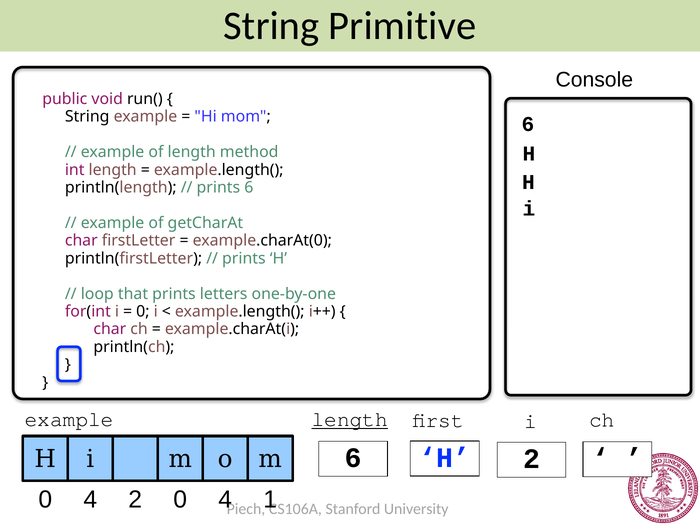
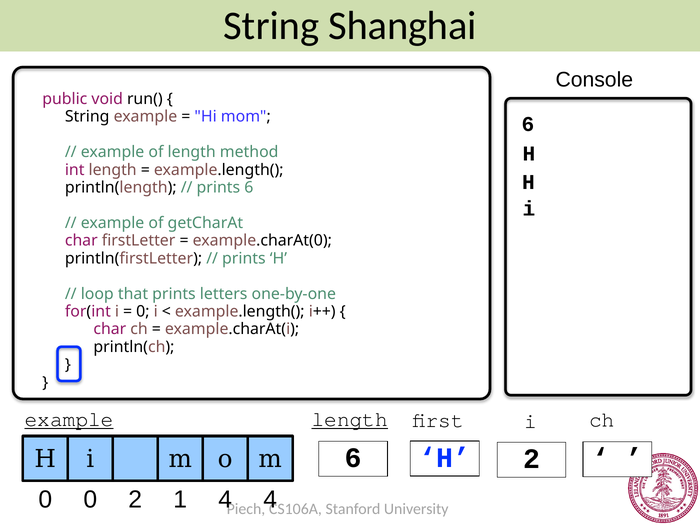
Primitive: Primitive -> Shanghai
example at (69, 419) underline: none -> present
4 at (90, 500): 4 -> 0
2 0: 0 -> 1
4 1: 1 -> 4
